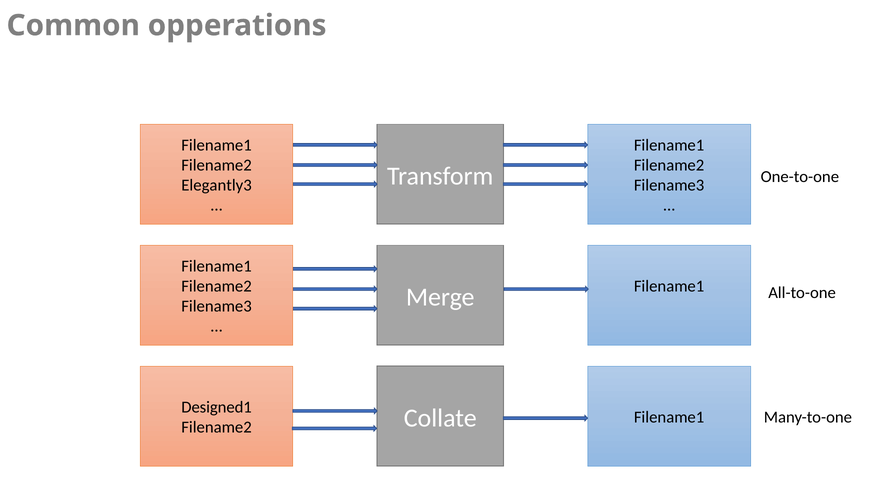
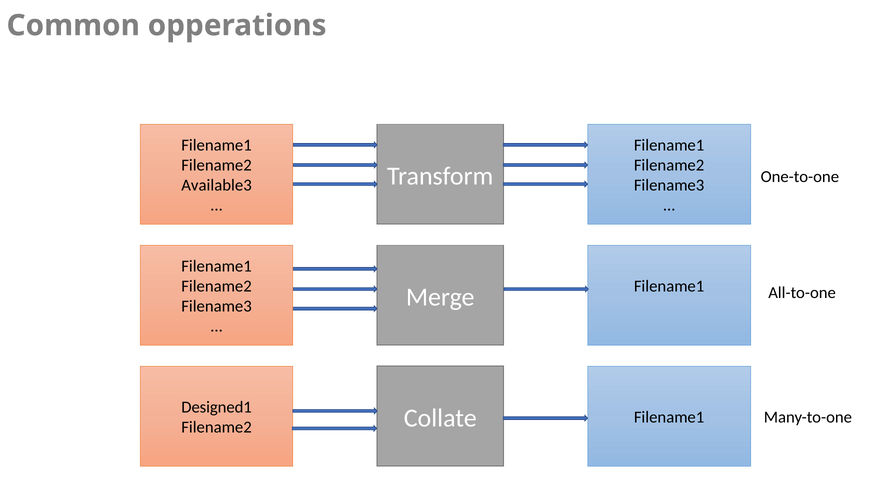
Elegantly3: Elegantly3 -> Available3
